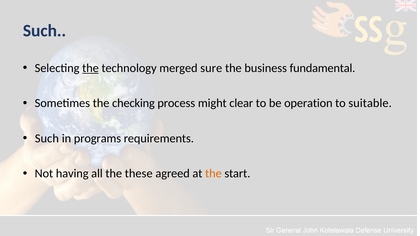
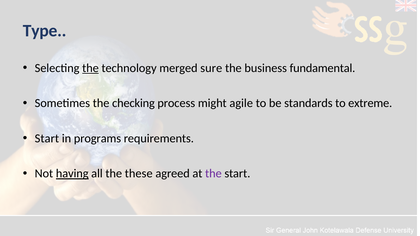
Such at (45, 31): Such -> Type
clear: clear -> agile
operation: operation -> standards
suitable: suitable -> extreme
Such at (47, 139): Such -> Start
having underline: none -> present
the at (213, 174) colour: orange -> purple
